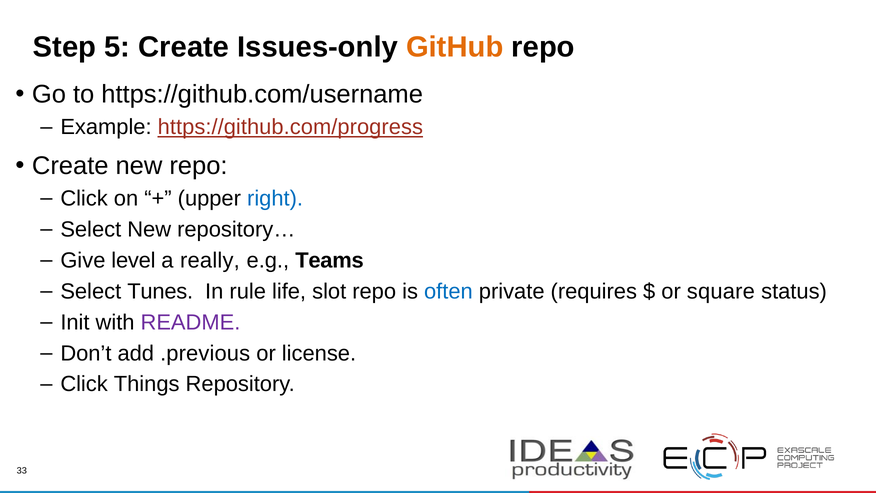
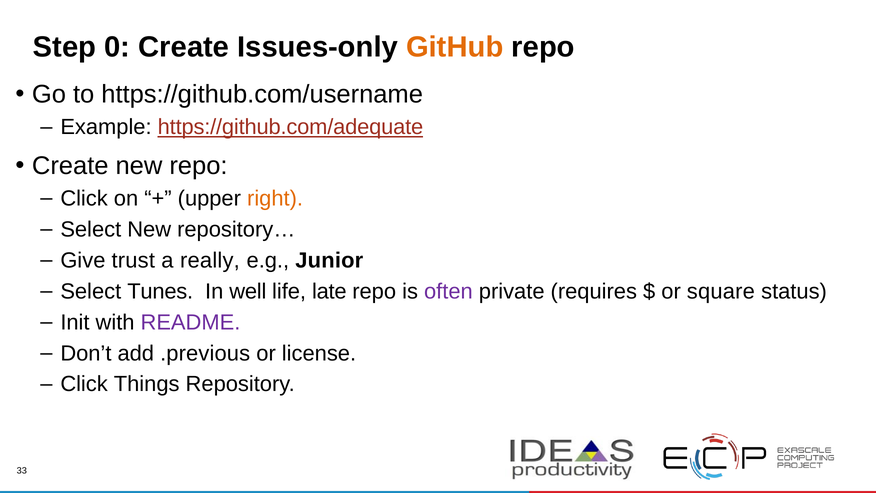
5: 5 -> 0
https://github.com/progress: https://github.com/progress -> https://github.com/adequate
right colour: blue -> orange
level: level -> trust
Teams: Teams -> Junior
rule: rule -> well
slot: slot -> late
often colour: blue -> purple
